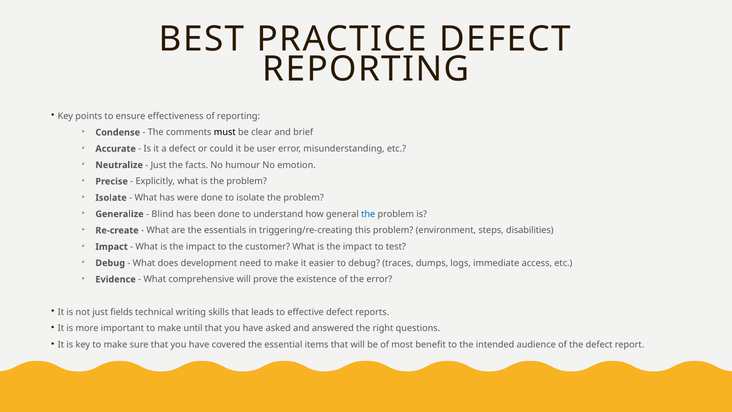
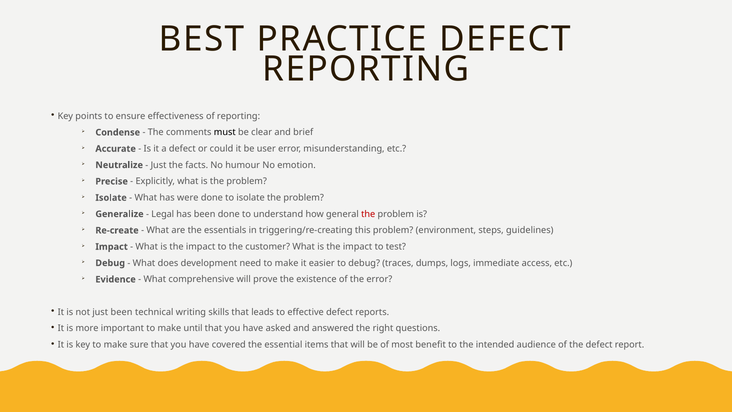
Blind: Blind -> Legal
the at (368, 214) colour: blue -> red
disabilities: disabilities -> guidelines
just fields: fields -> been
